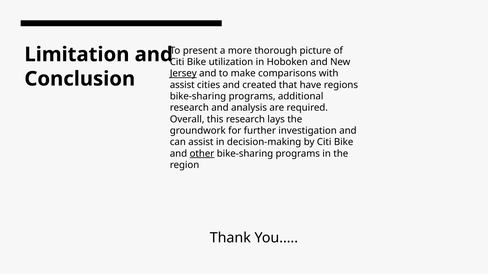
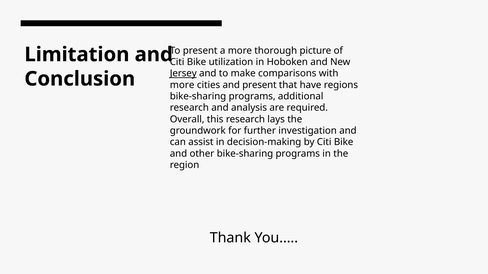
assist at (182, 85): assist -> more
and created: created -> present
other underline: present -> none
